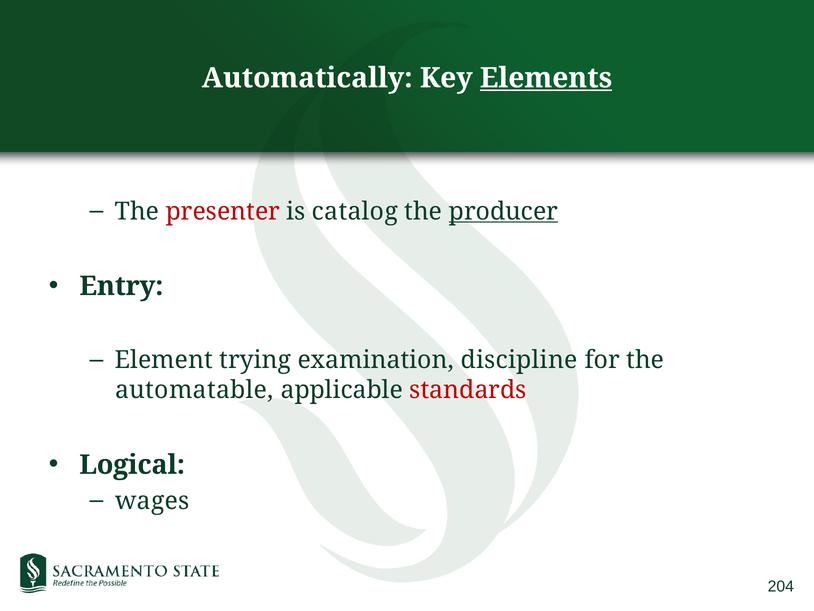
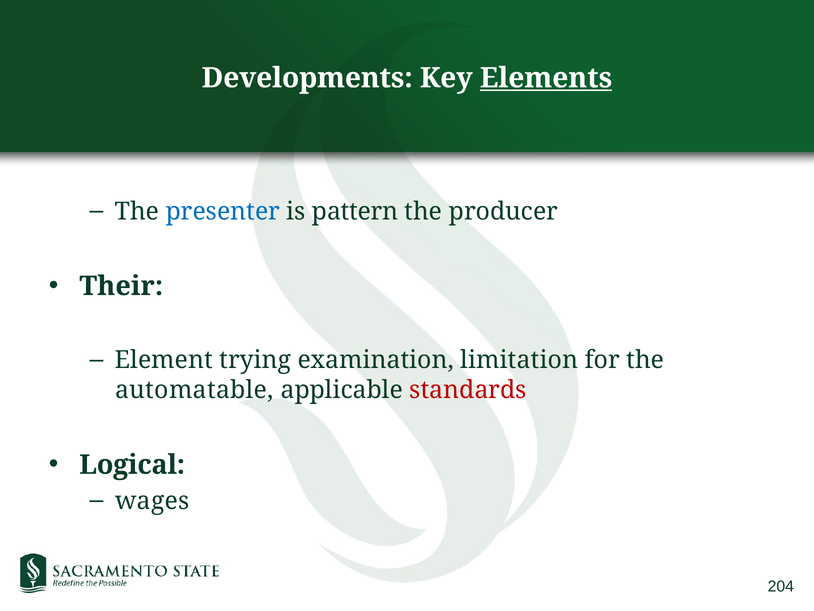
Automatically: Automatically -> Developments
presenter colour: red -> blue
catalog: catalog -> pattern
producer underline: present -> none
Entry: Entry -> Their
discipline: discipline -> limitation
